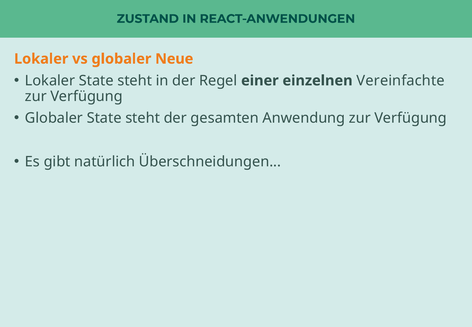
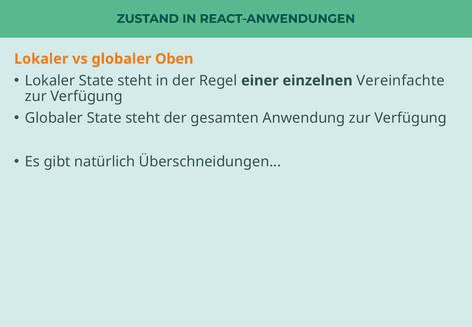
Neue: Neue -> Oben
